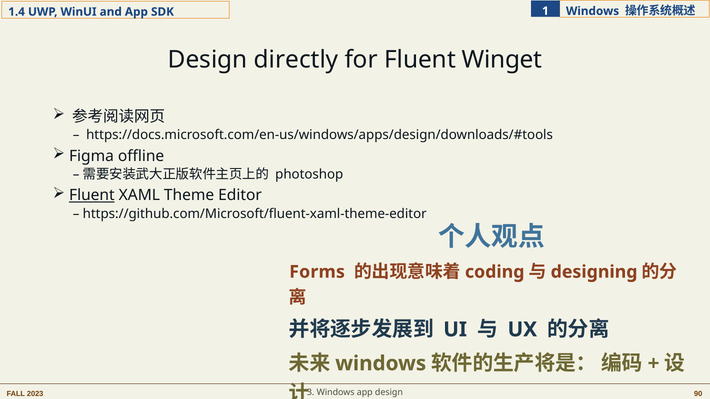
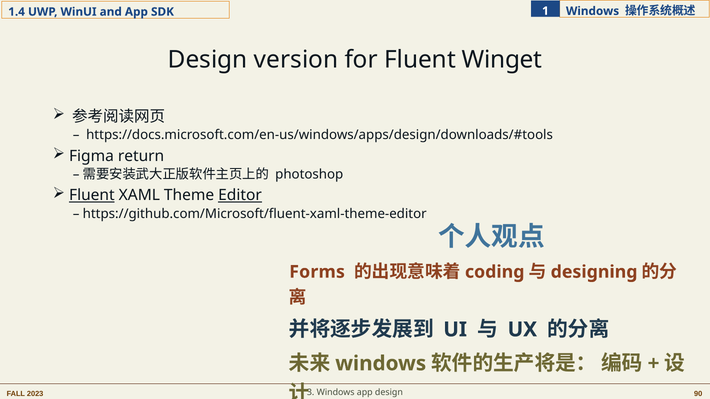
directly: directly -> version
offline: offline -> return
Editor underline: none -> present
